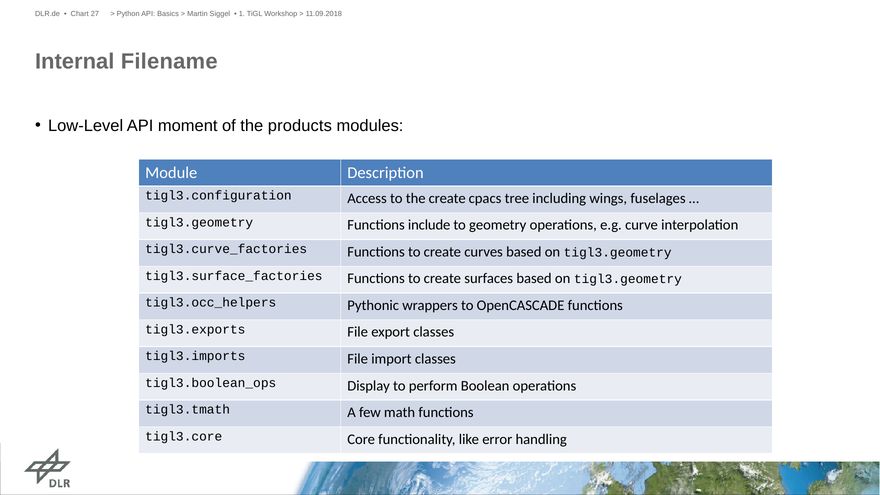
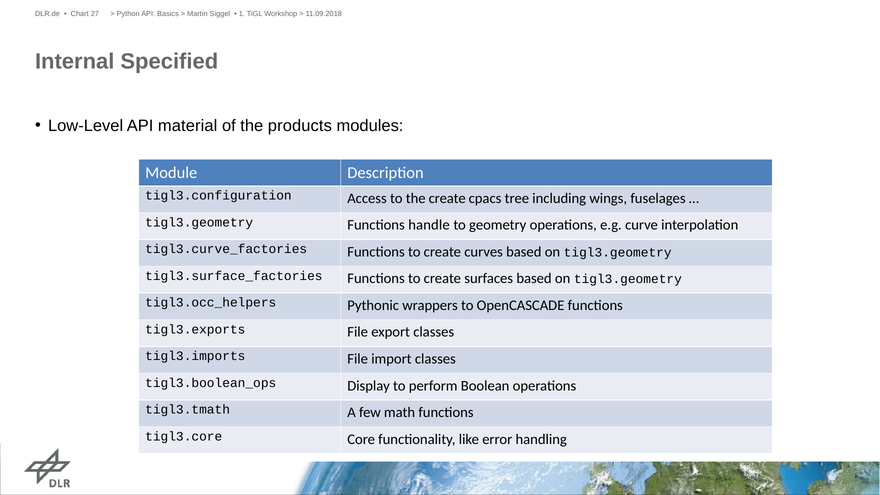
Filename: Filename -> Specified
moment: moment -> material
include: include -> handle
